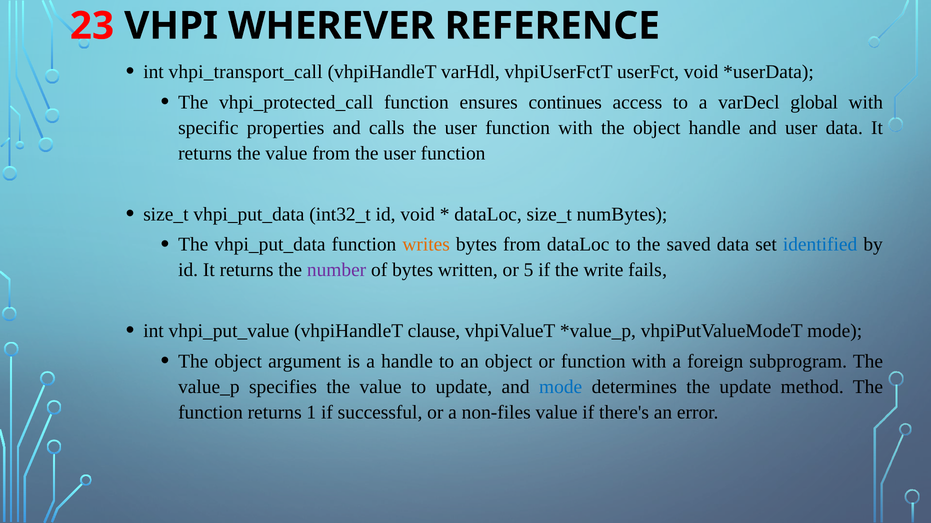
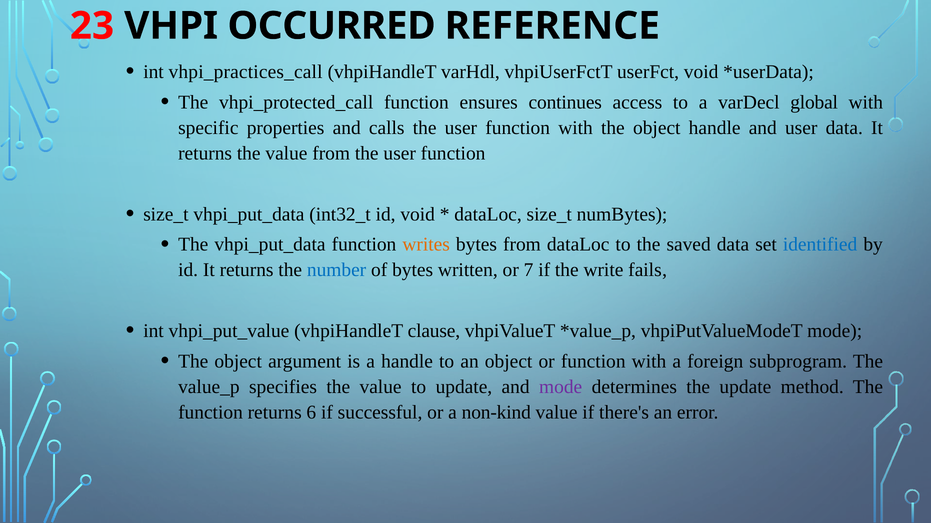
WHEREVER: WHEREVER -> OCCURRED
vhpi_transport_call: vhpi_transport_call -> vhpi_practices_call
number colour: purple -> blue
5: 5 -> 7
mode at (561, 387) colour: blue -> purple
1: 1 -> 6
non-files: non-files -> non-kind
